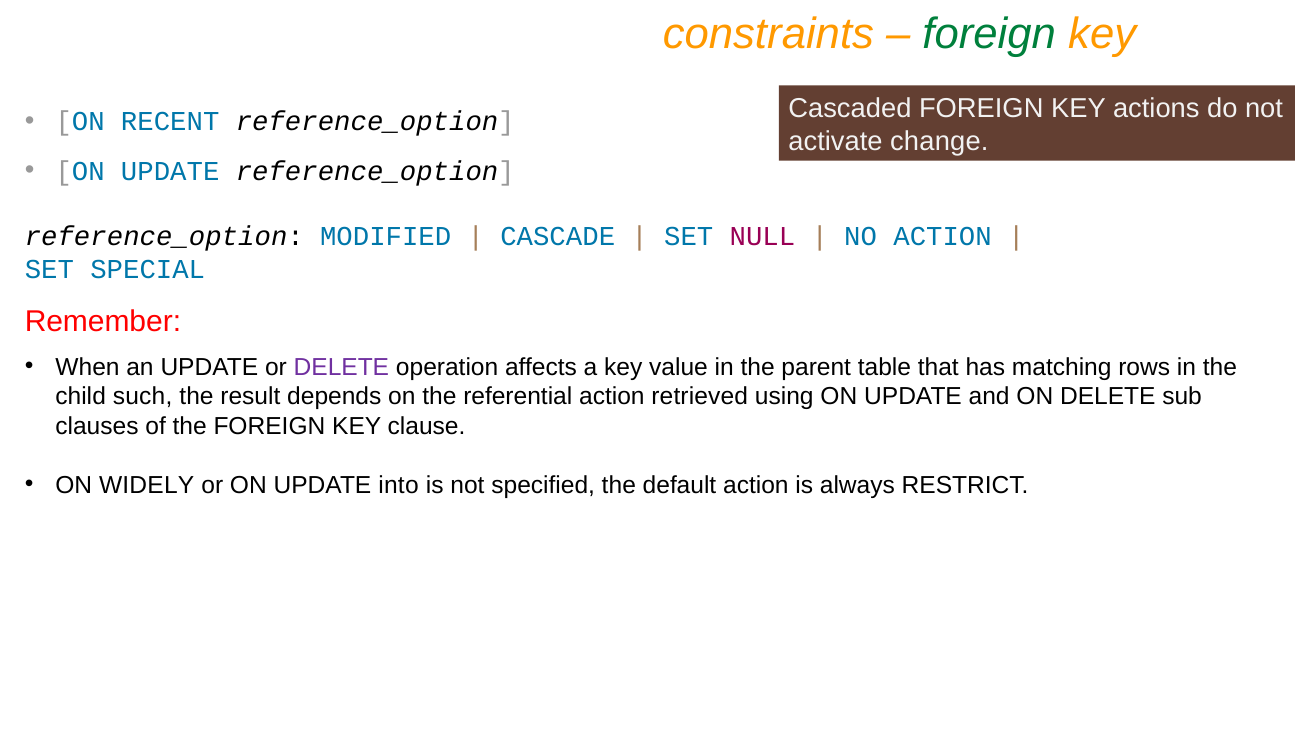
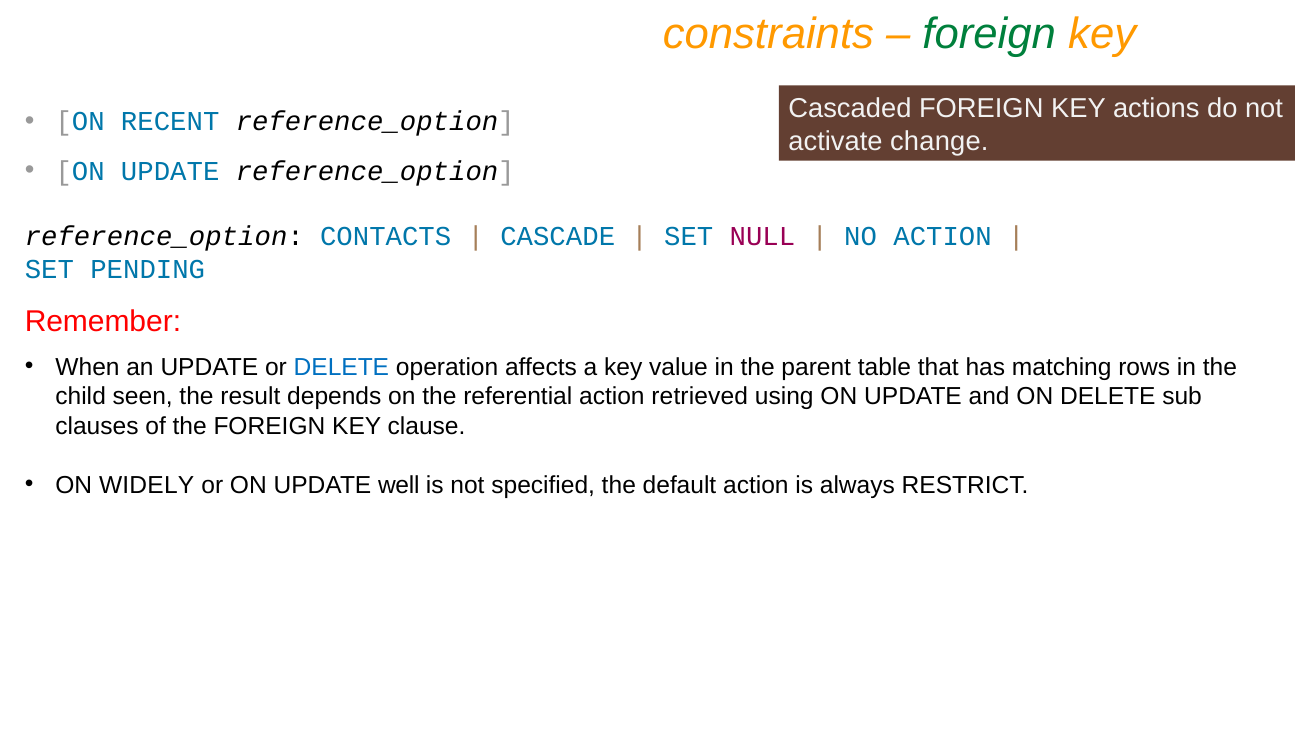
MODIFIED: MODIFIED -> CONTACTS
SPECIAL: SPECIAL -> PENDING
DELETE at (341, 367) colour: purple -> blue
such: such -> seen
into: into -> well
